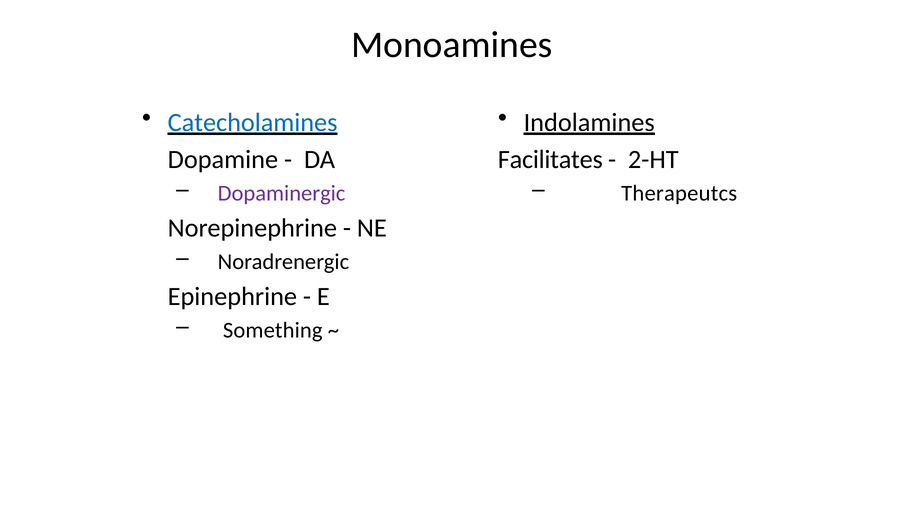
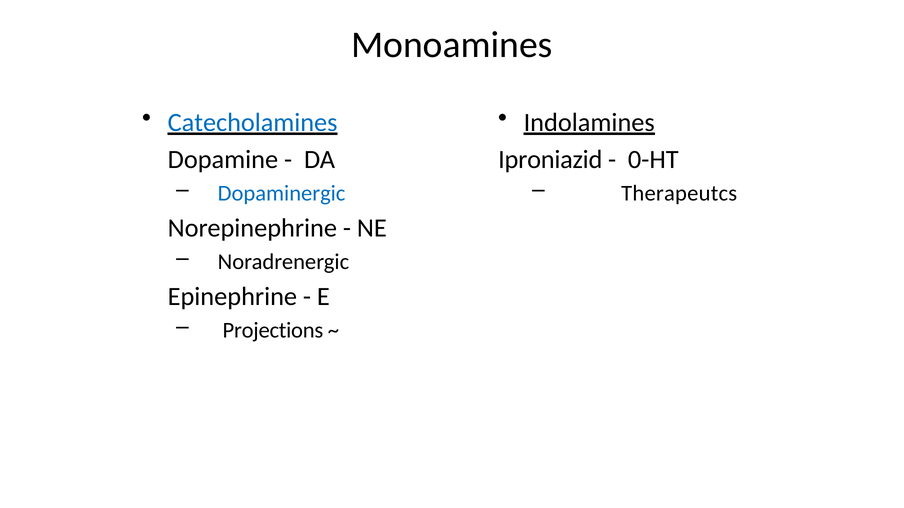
Facilitates: Facilitates -> Iproniazid
2-HT: 2-HT -> 0-HT
Dopaminergic colour: purple -> blue
Something: Something -> Projections
